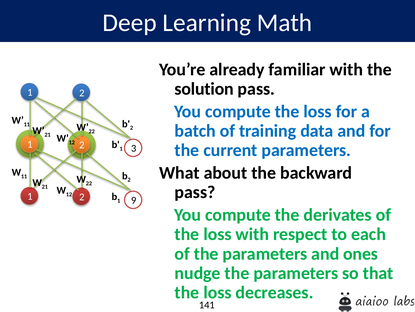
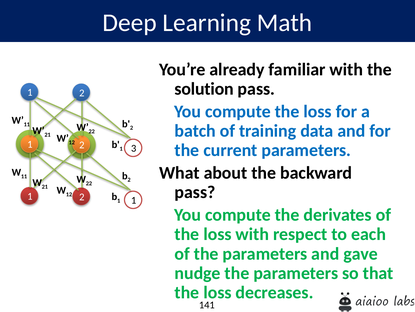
9 at (134, 200): 9 -> 1
ones: ones -> gave
